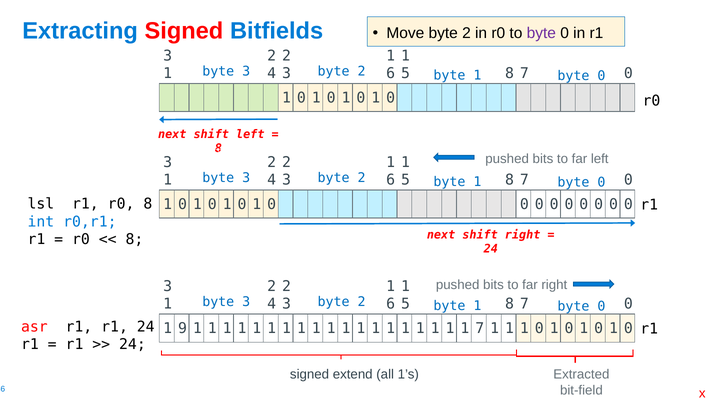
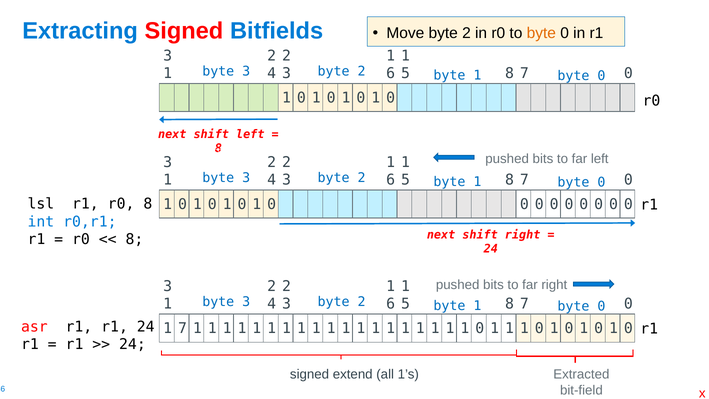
byte at (541, 33) colour: purple -> orange
1 9: 9 -> 7
7 at (480, 328): 7 -> 0
